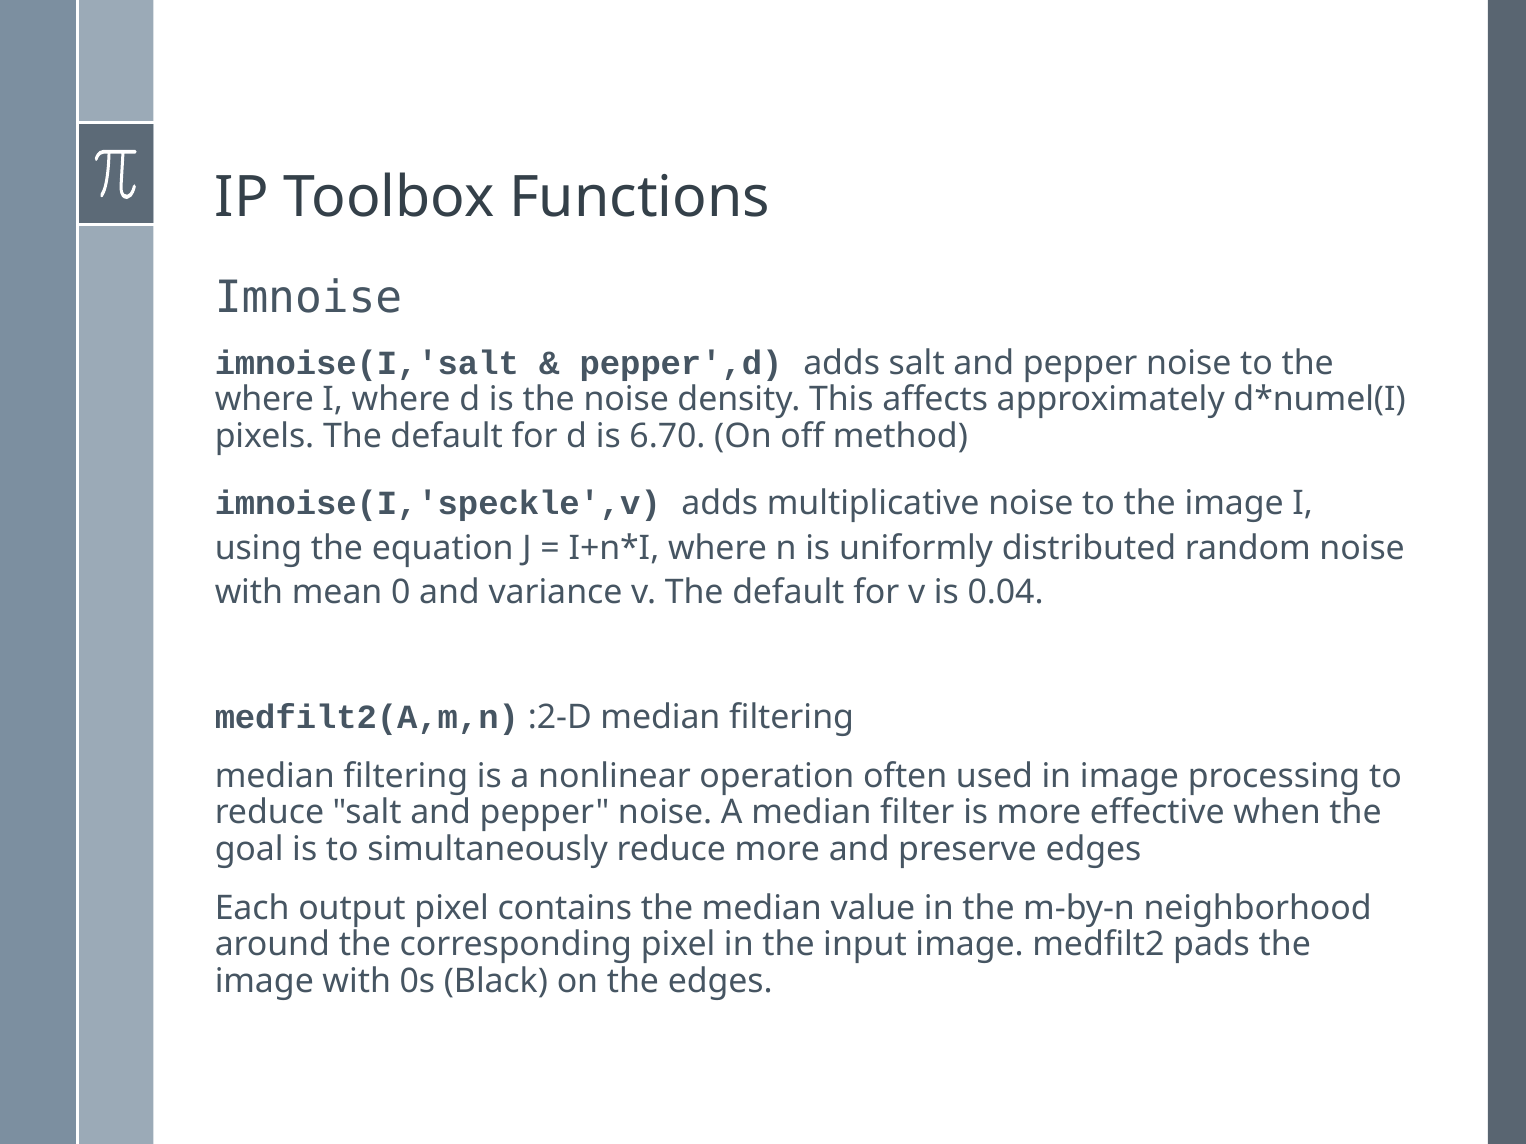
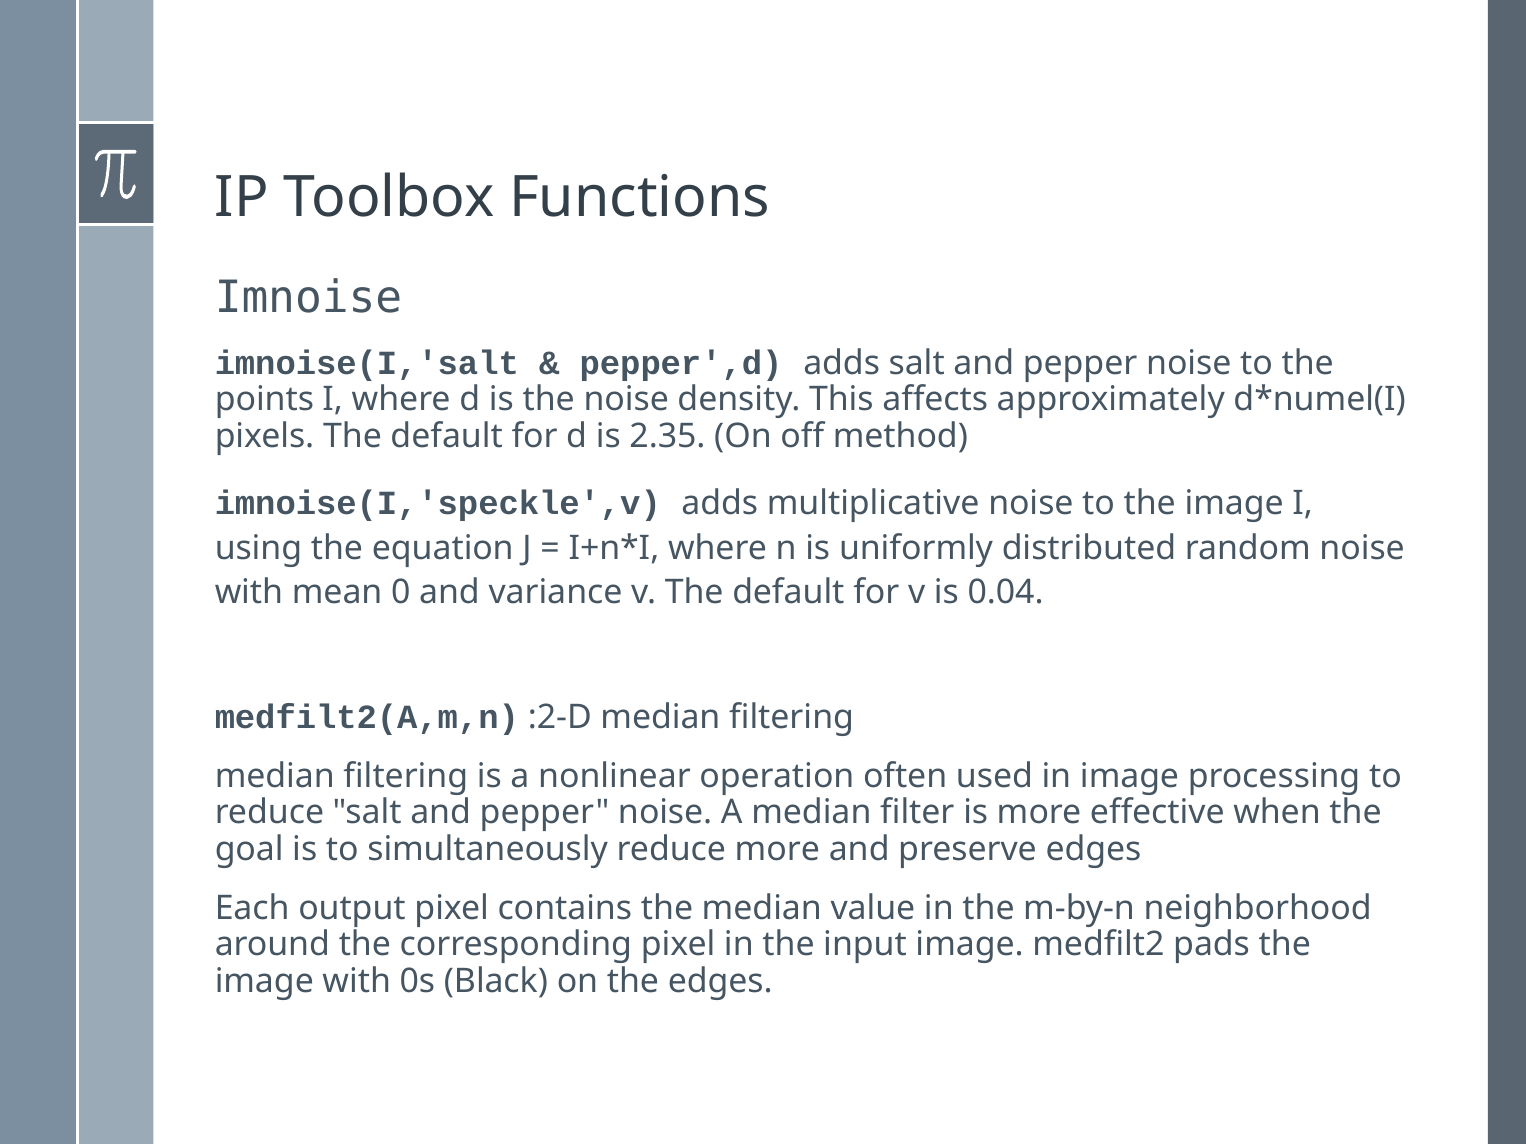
where at (264, 400): where -> points
6.70: 6.70 -> 2.35
